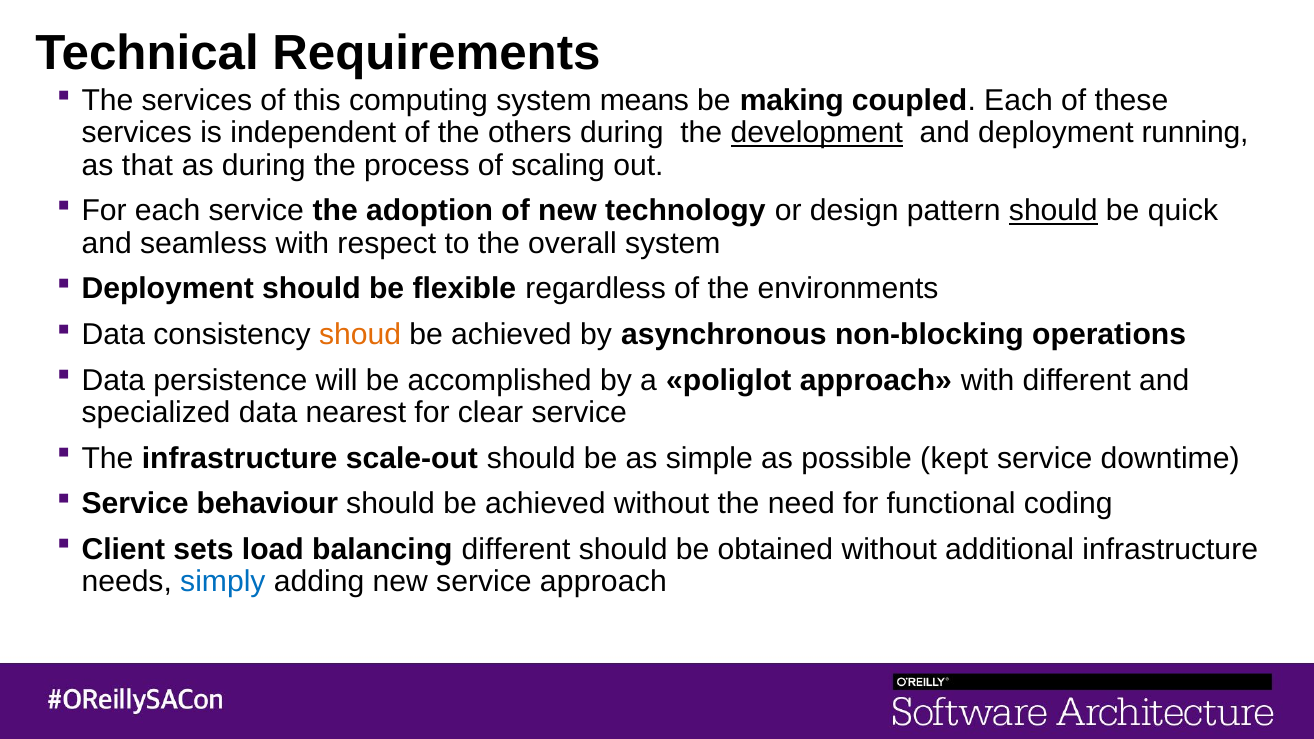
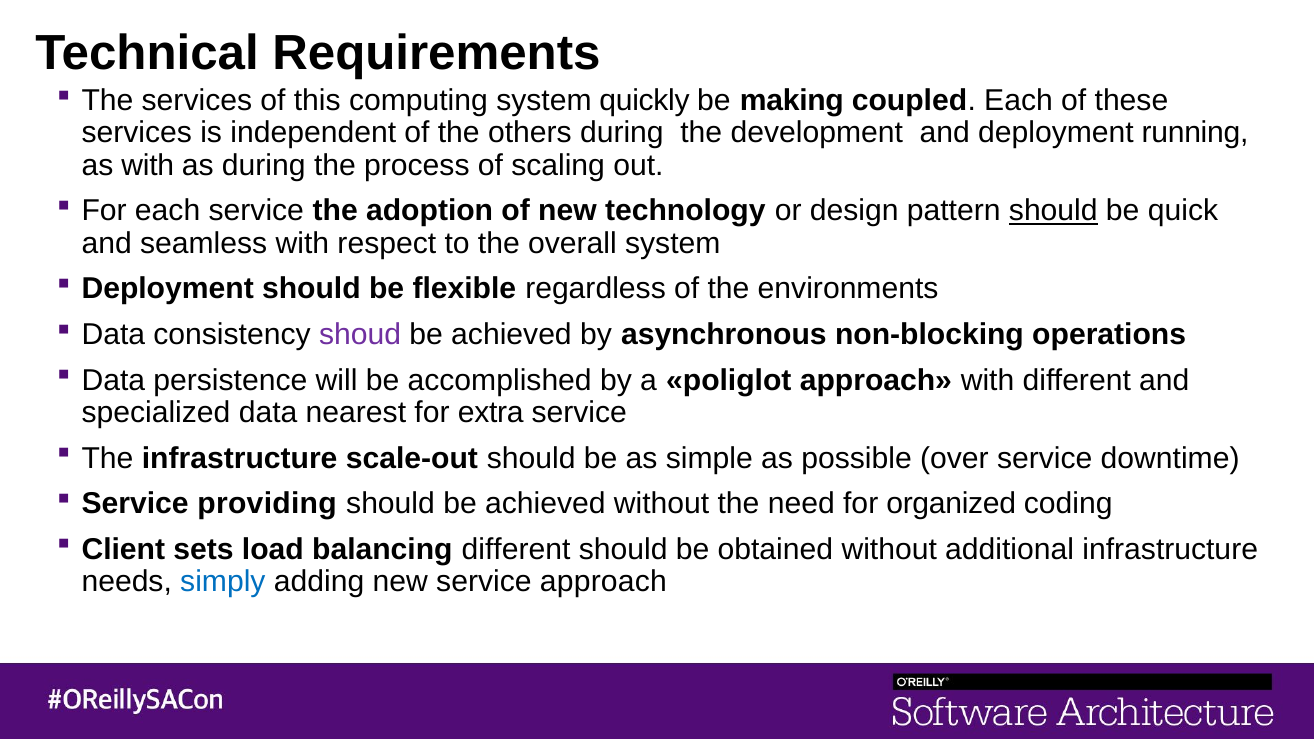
means: means -> quickly
development underline: present -> none
as that: that -> with
shoud colour: orange -> purple
clear: clear -> extra
kept: kept -> over
behaviour: behaviour -> providing
functional: functional -> organized
